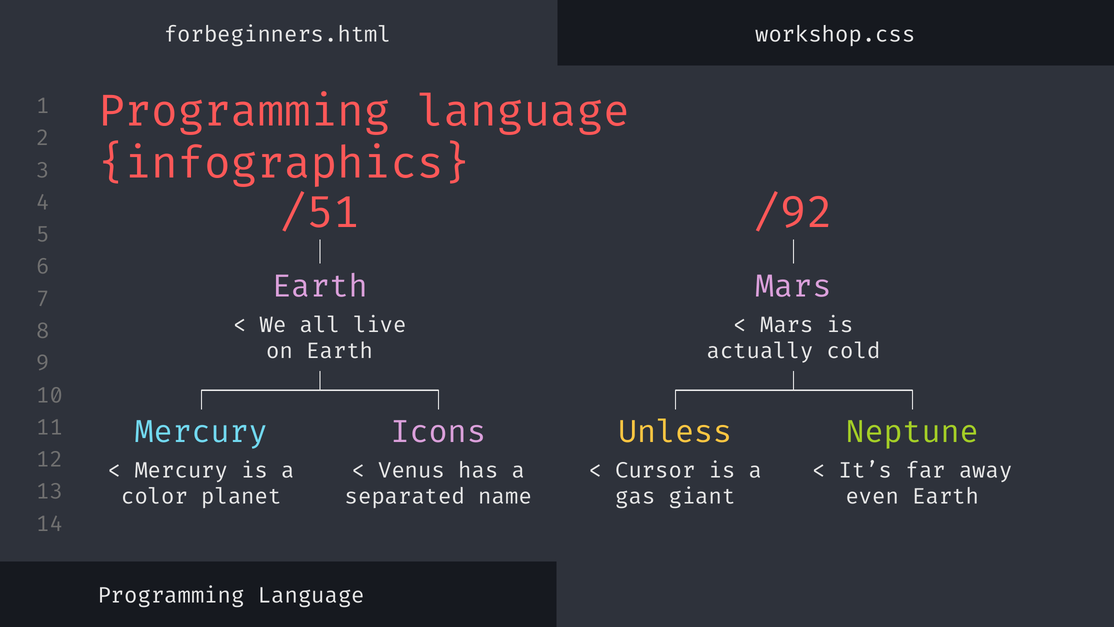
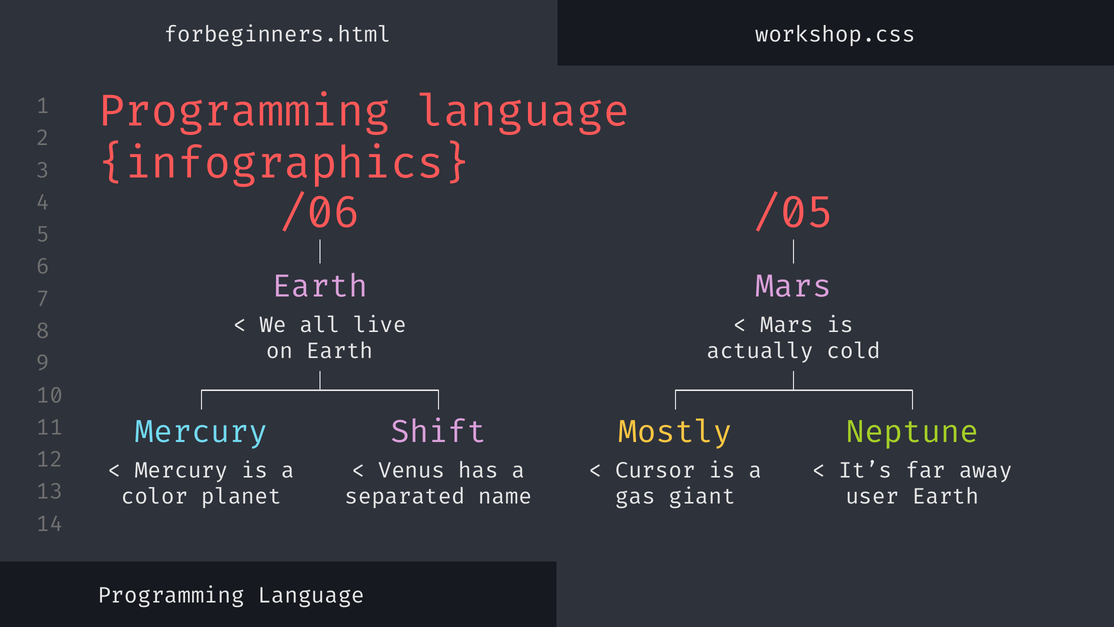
/51: /51 -> /06
/92: /92 -> /05
Icons: Icons -> Shift
Unless: Unless -> Mostly
even: even -> user
